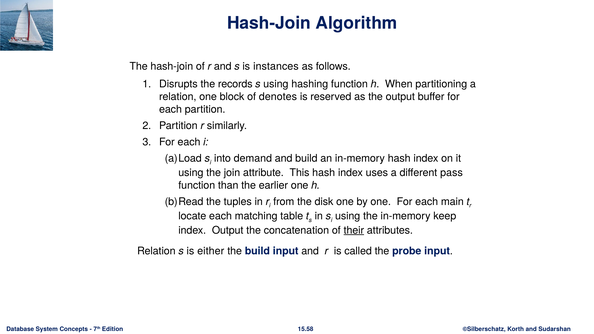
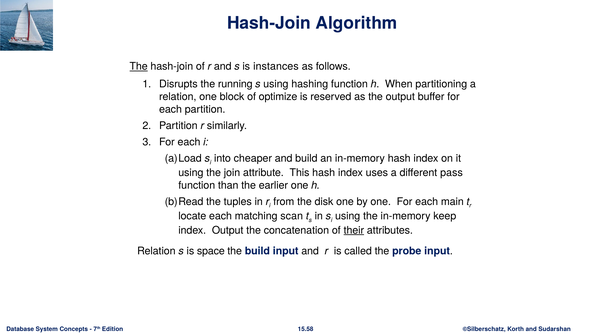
The at (139, 66) underline: none -> present
records: records -> running
denotes: denotes -> optimize
demand: demand -> cheaper
table: table -> scan
either: either -> space
